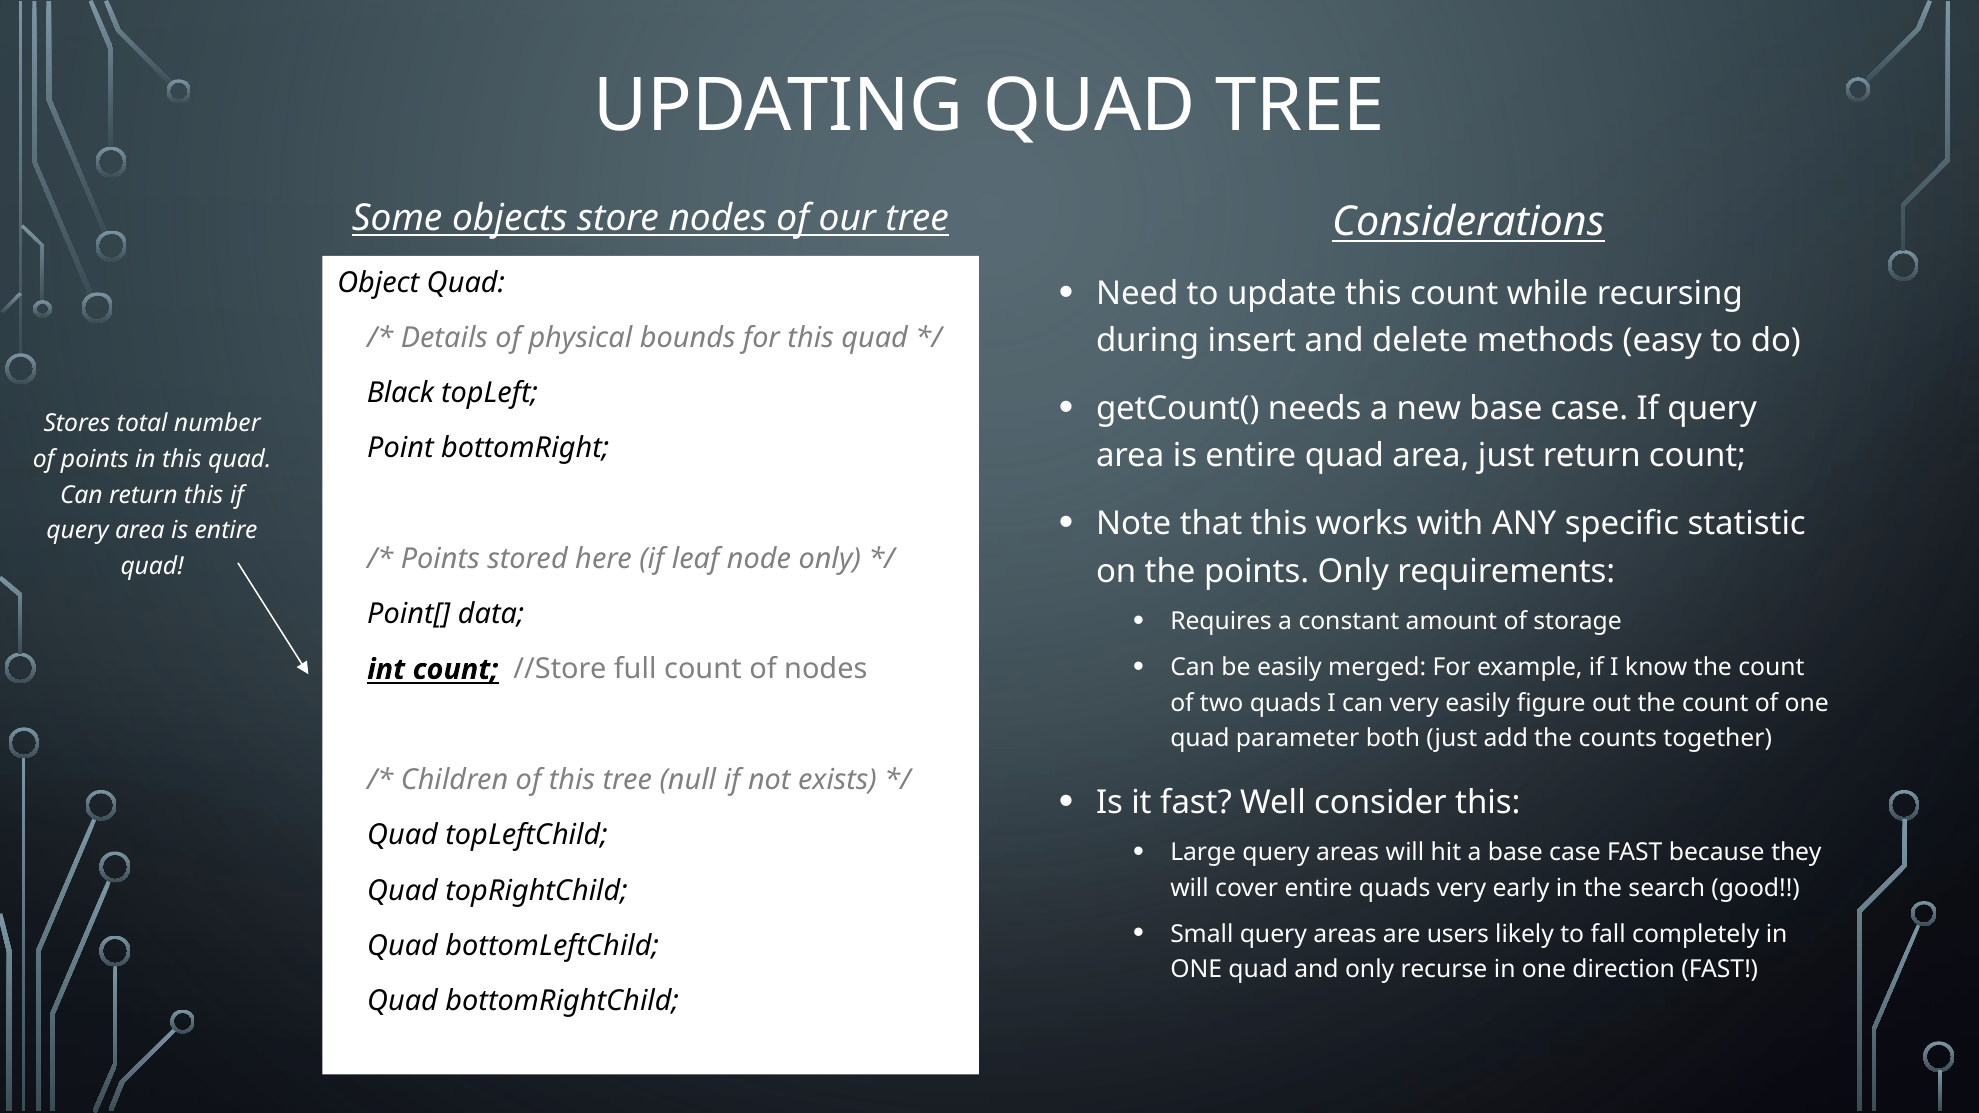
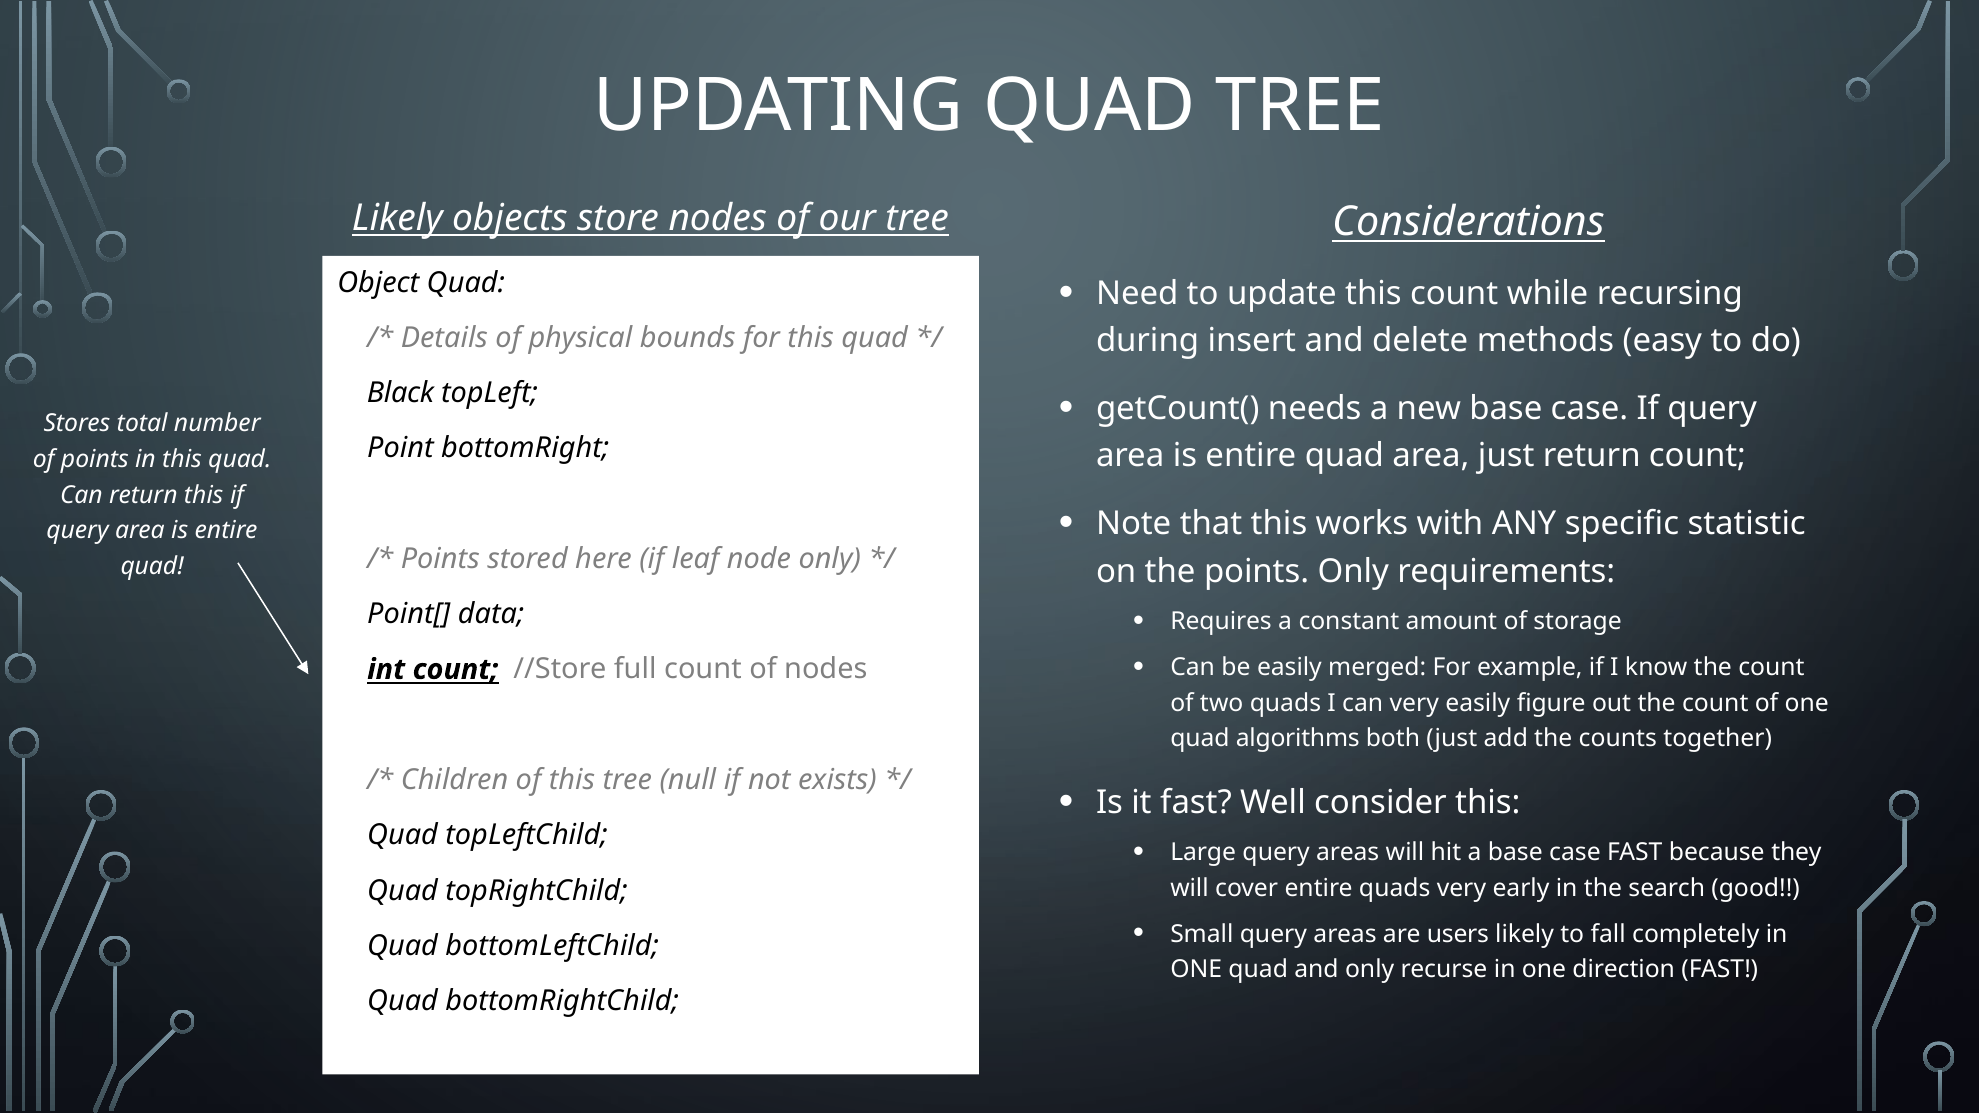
Some at (397, 218): Some -> Likely
parameter: parameter -> algorithms
